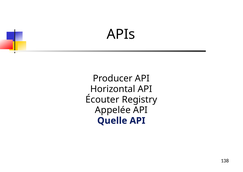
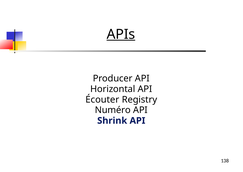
APIs underline: none -> present
Appelée: Appelée -> Numéro
Quelle: Quelle -> Shrink
